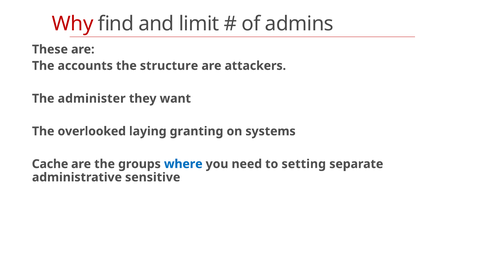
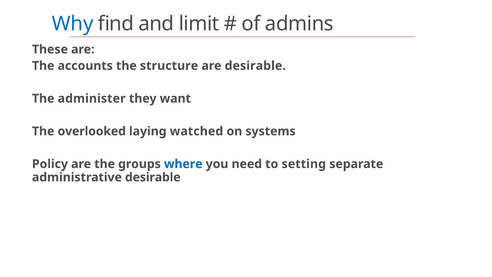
Why colour: red -> blue
are attackers: attackers -> desirable
granting: granting -> watched
Cache: Cache -> Policy
administrative sensitive: sensitive -> desirable
